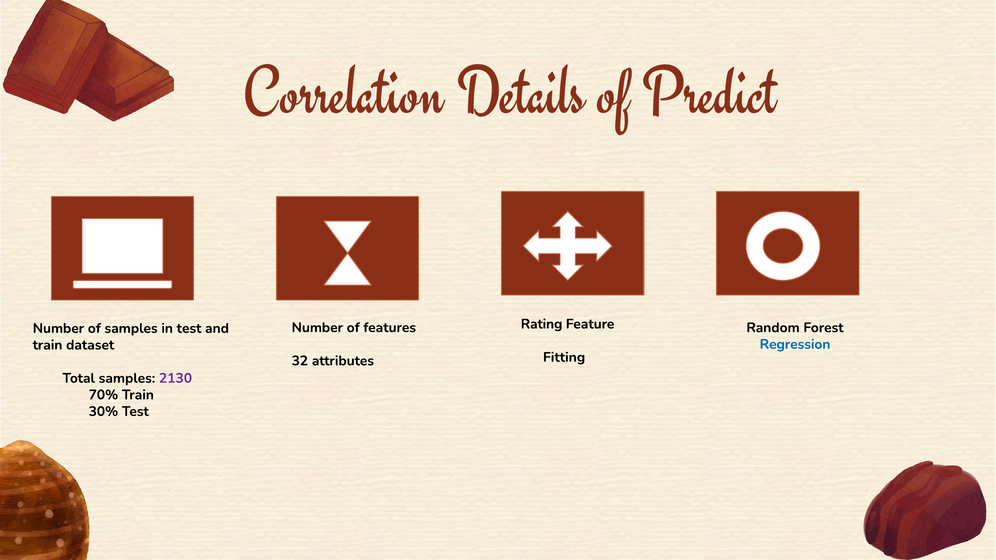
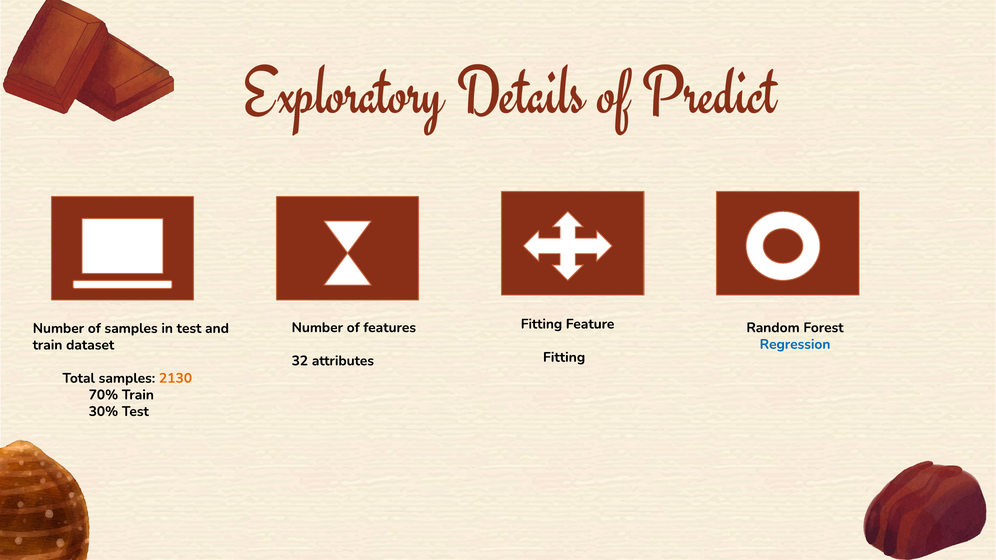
Correlation: Correlation -> Exploratory
Rating at (542, 324): Rating -> Fitting
2130 colour: purple -> orange
